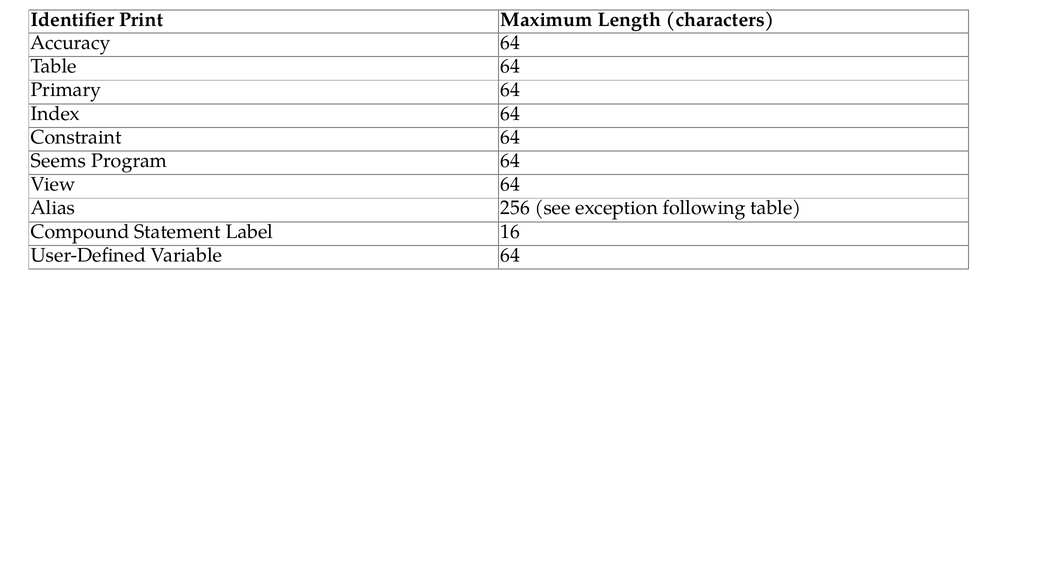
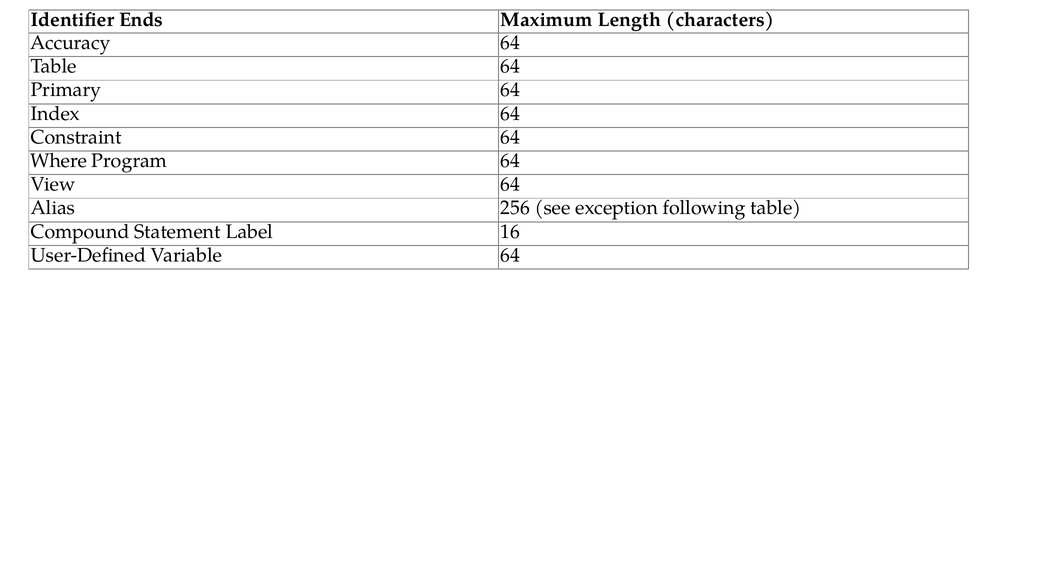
Print: Print -> Ends
Seems: Seems -> Where
